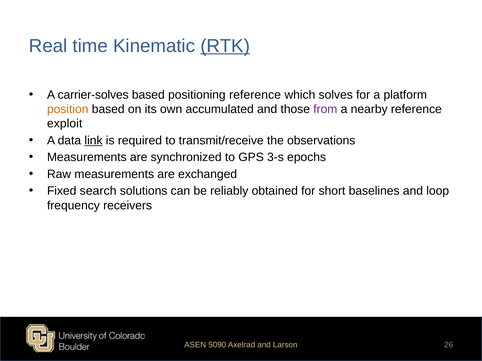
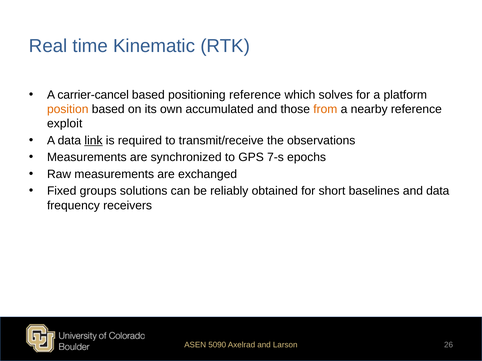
RTK underline: present -> none
carrier-solves: carrier-solves -> carrier-cancel
from colour: purple -> orange
3-s: 3-s -> 7-s
search: search -> groups
and loop: loop -> data
